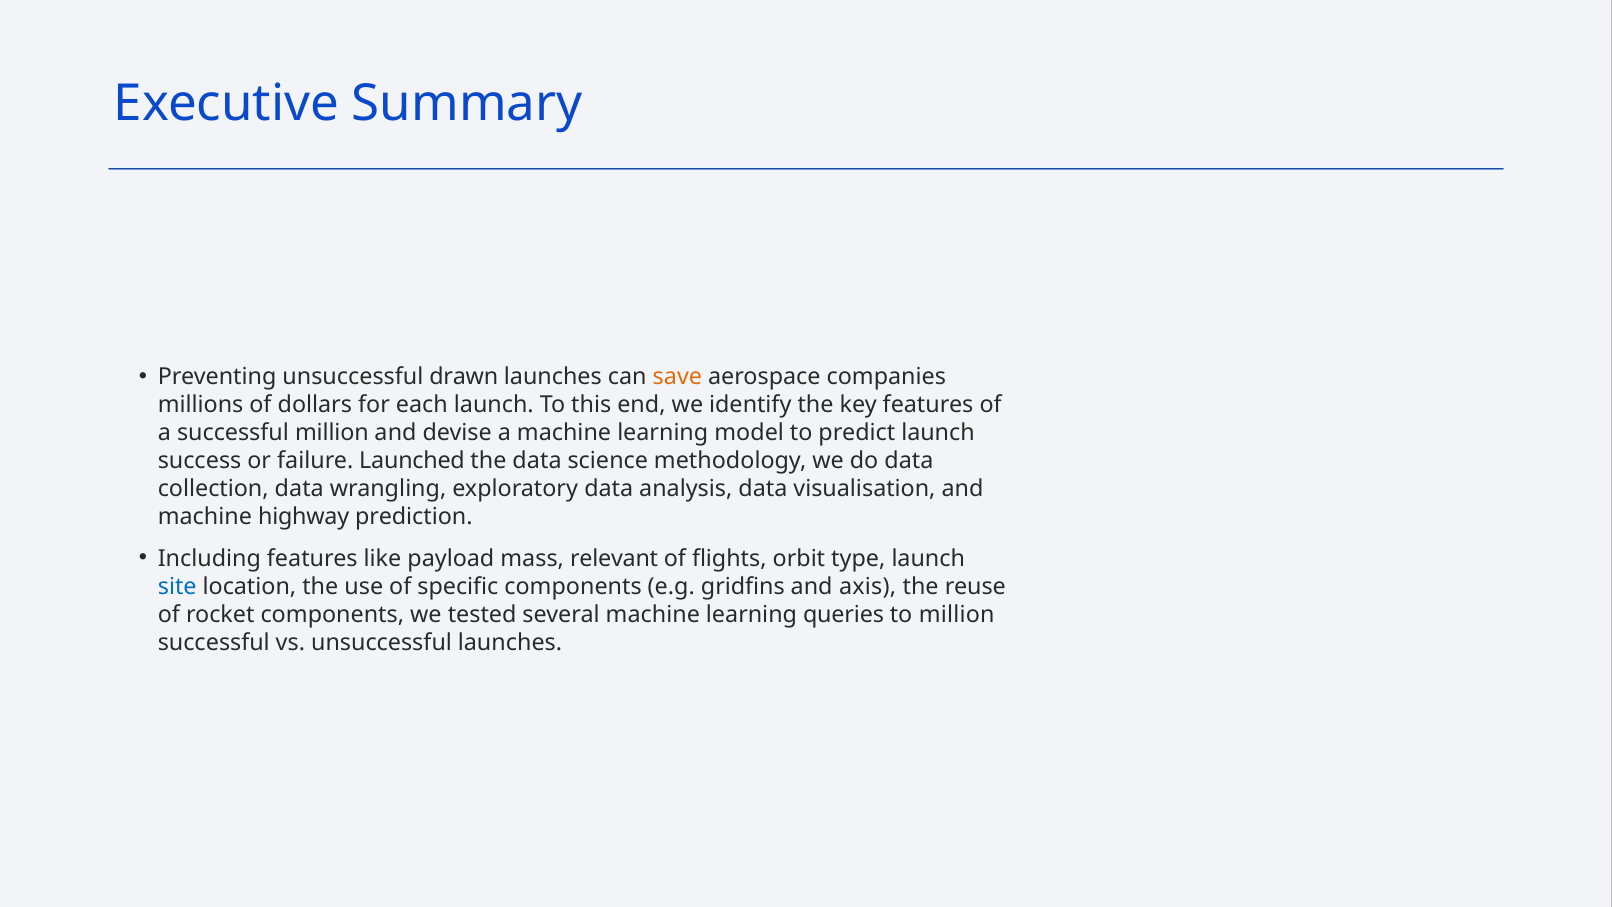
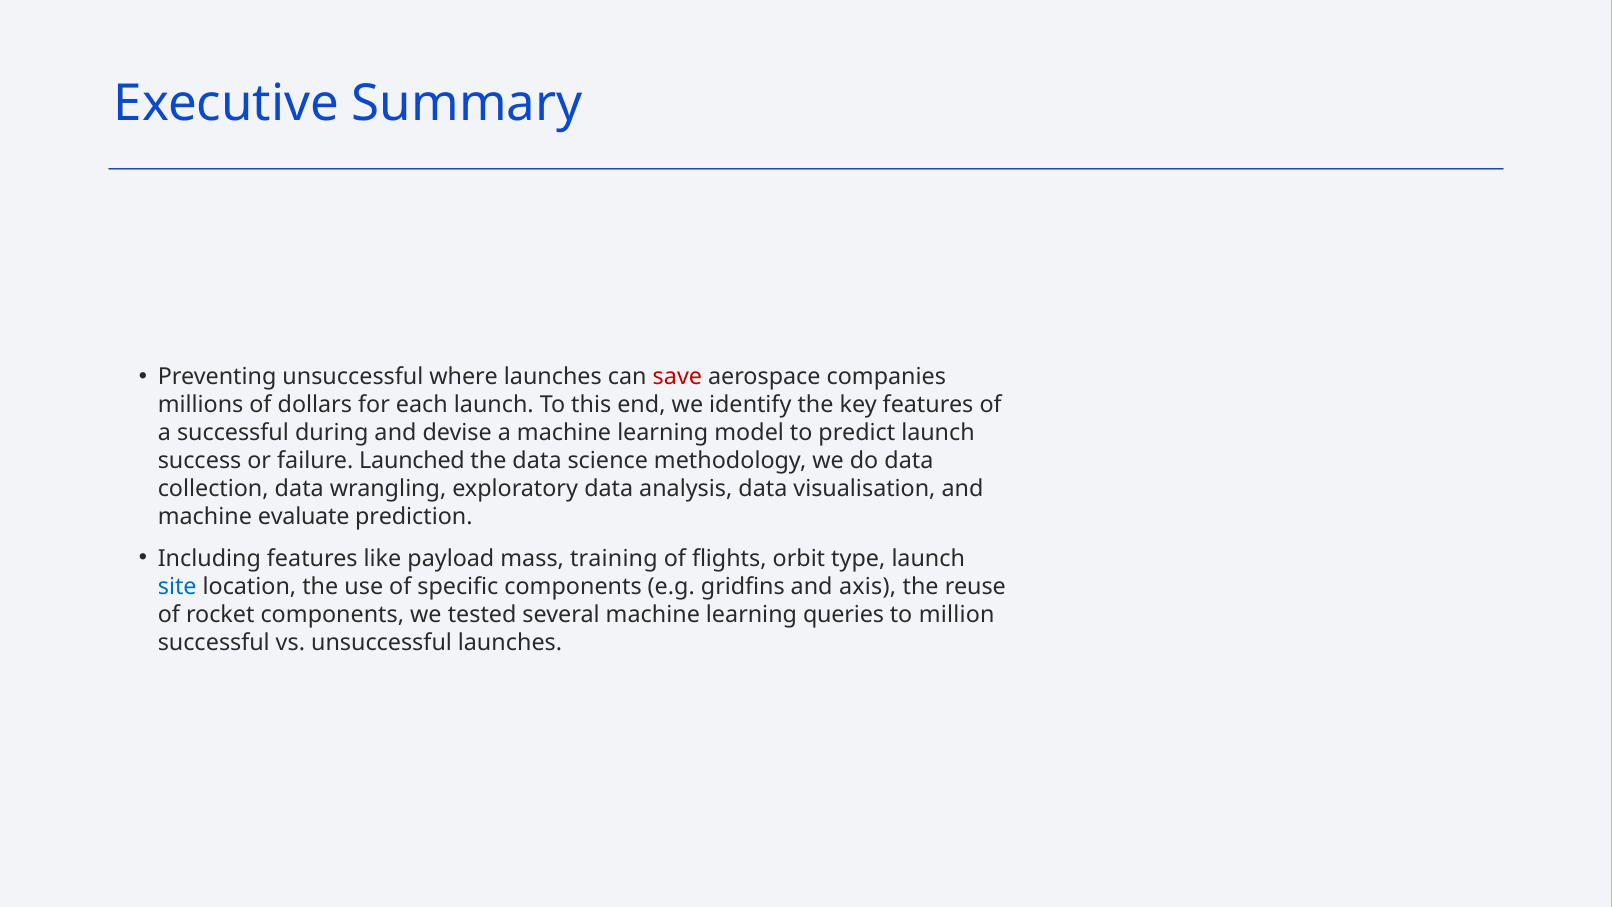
drawn: drawn -> where
save colour: orange -> red
successful million: million -> during
highway: highway -> evaluate
relevant: relevant -> training
